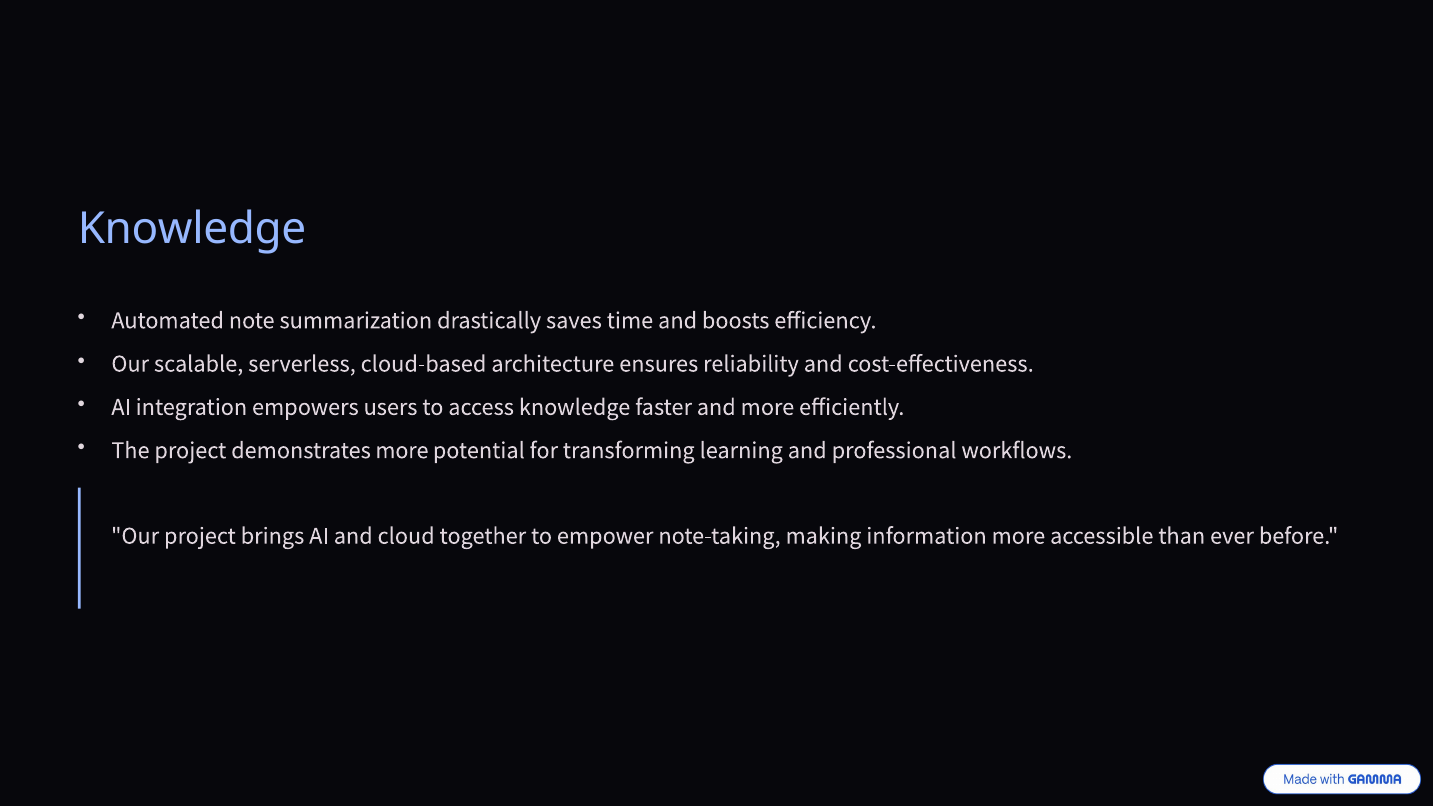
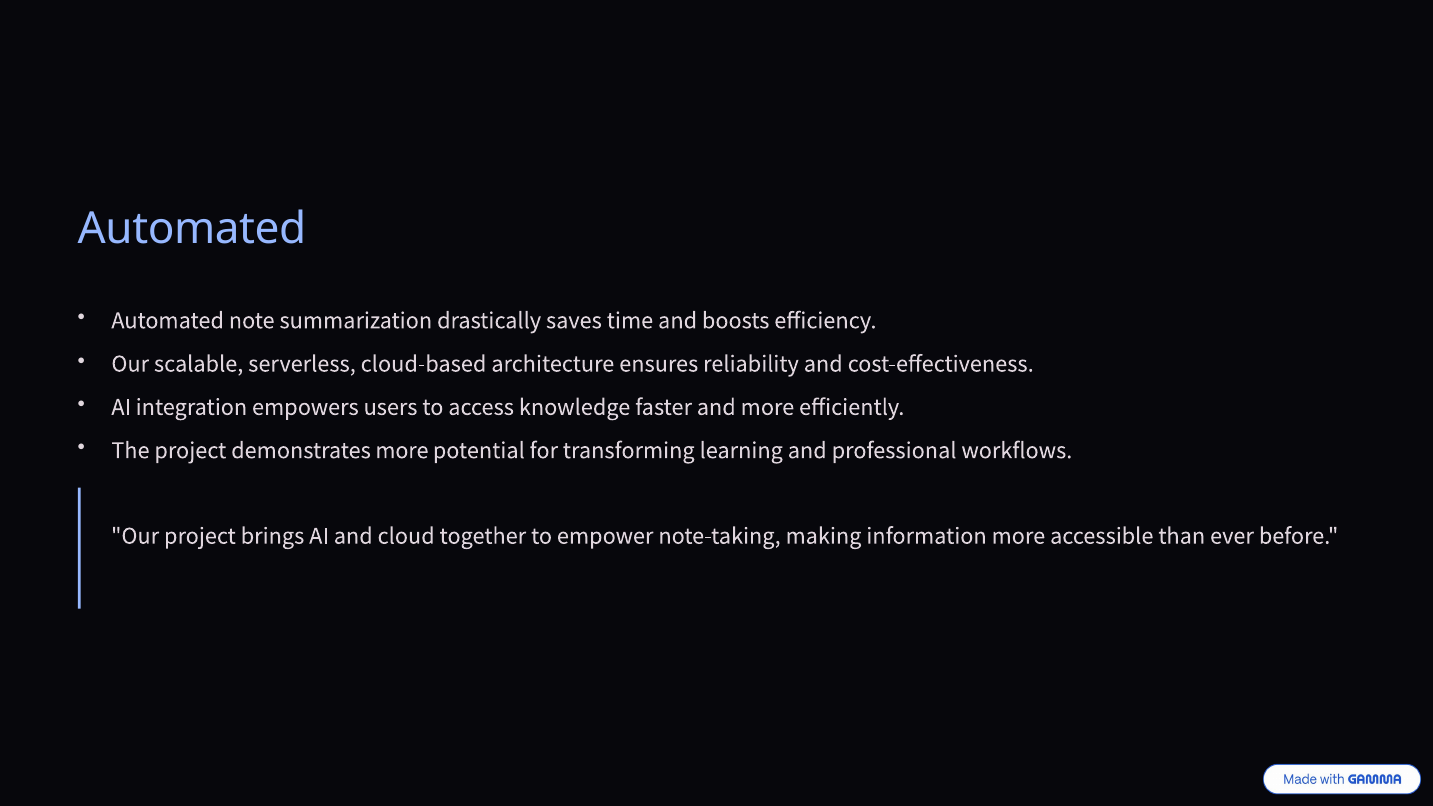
Knowledge at (192, 229): Knowledge -> Automated
